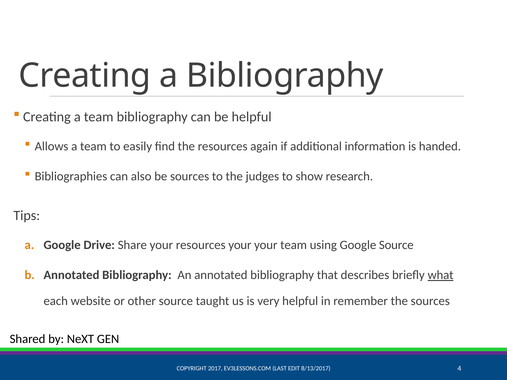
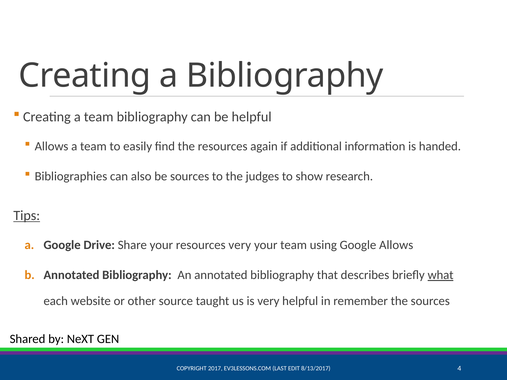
Tips underline: none -> present
resources your: your -> very
Google Source: Source -> Allows
